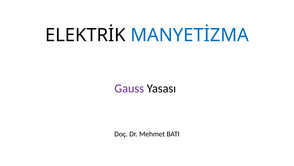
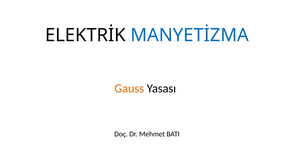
Gauss colour: purple -> orange
